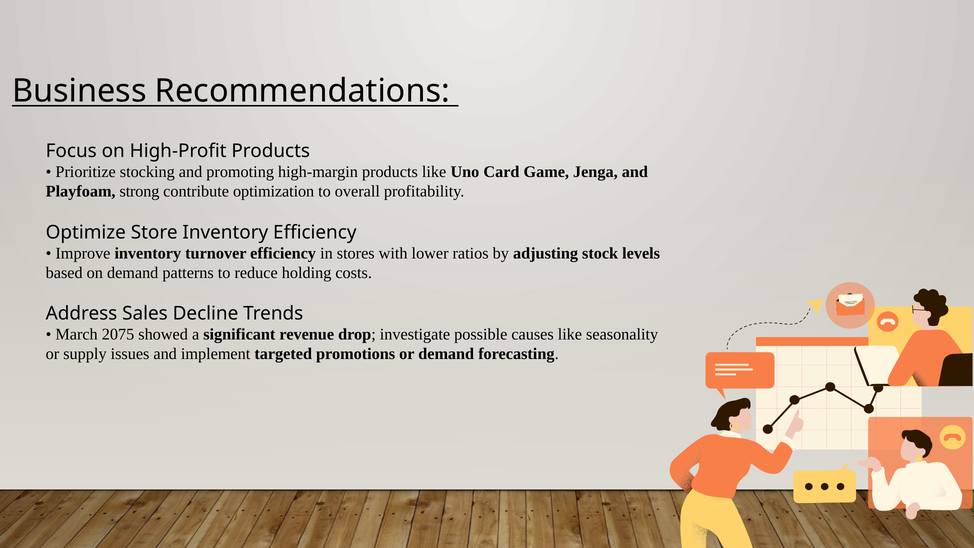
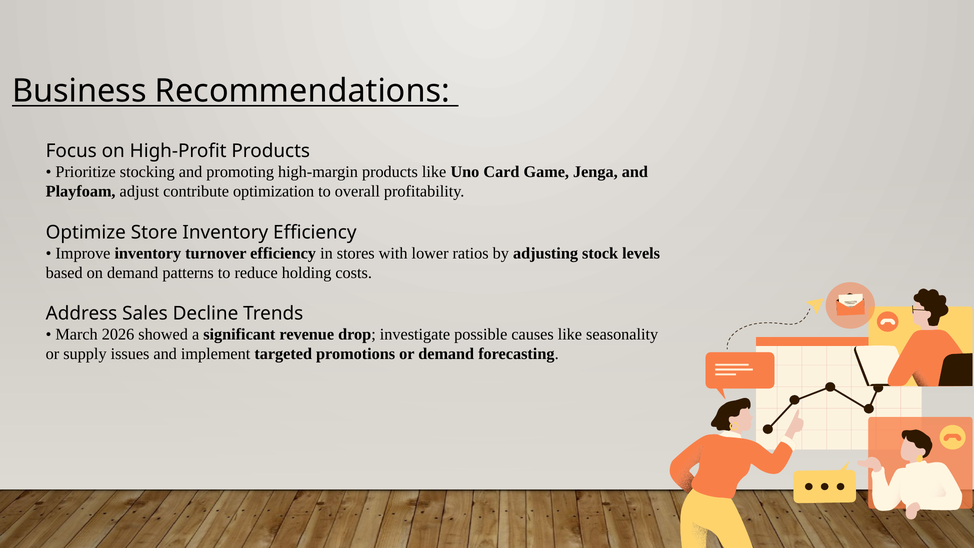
strong: strong -> adjust
2075: 2075 -> 2026
